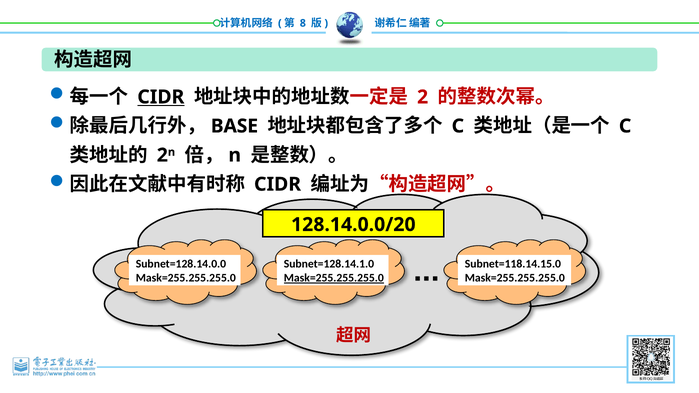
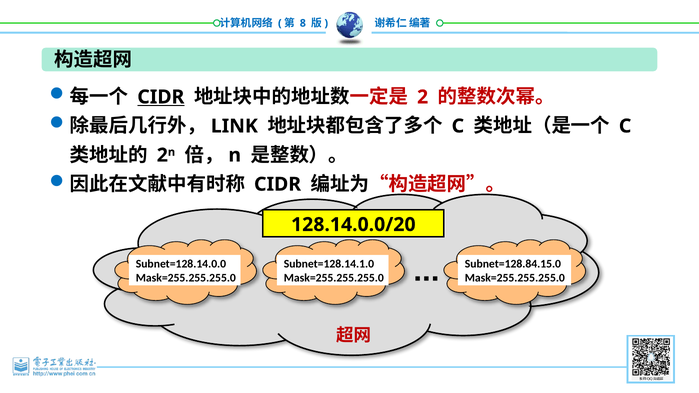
BASE: BASE -> LINK
Subnet=118.14.15.0: Subnet=118.14.15.0 -> Subnet=128.84.15.0
Mask=255.255.255.0 at (334, 278) underline: present -> none
